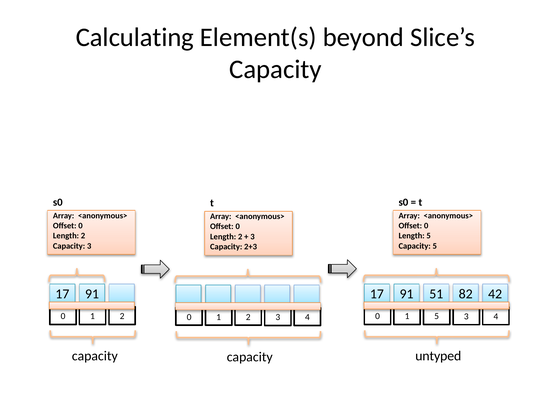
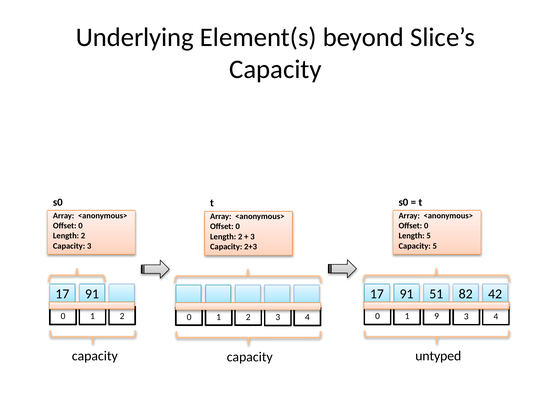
Calculating: Calculating -> Underlying
1 5: 5 -> 9
